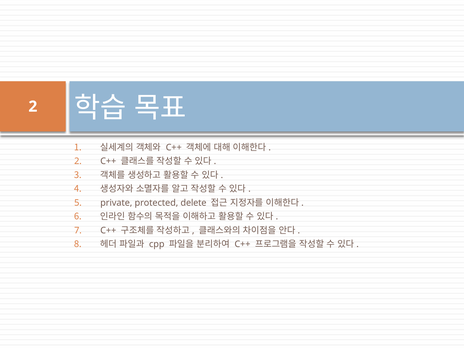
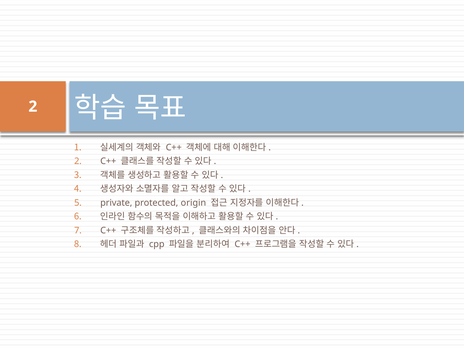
delete: delete -> origin
